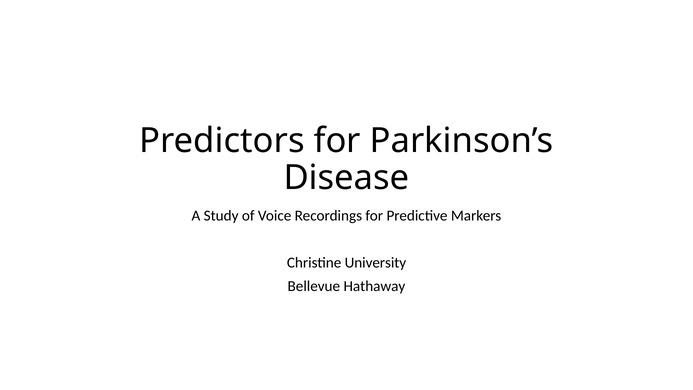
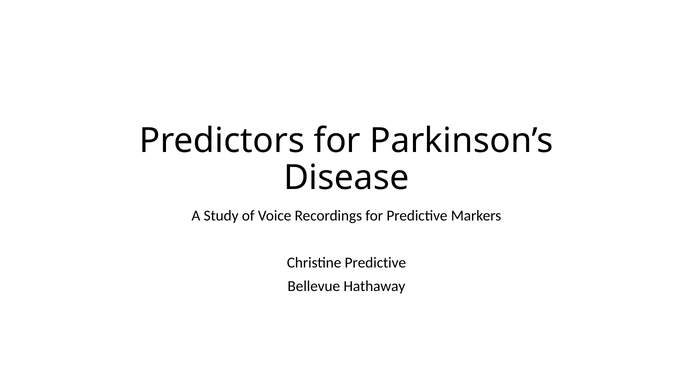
Christine University: University -> Predictive
